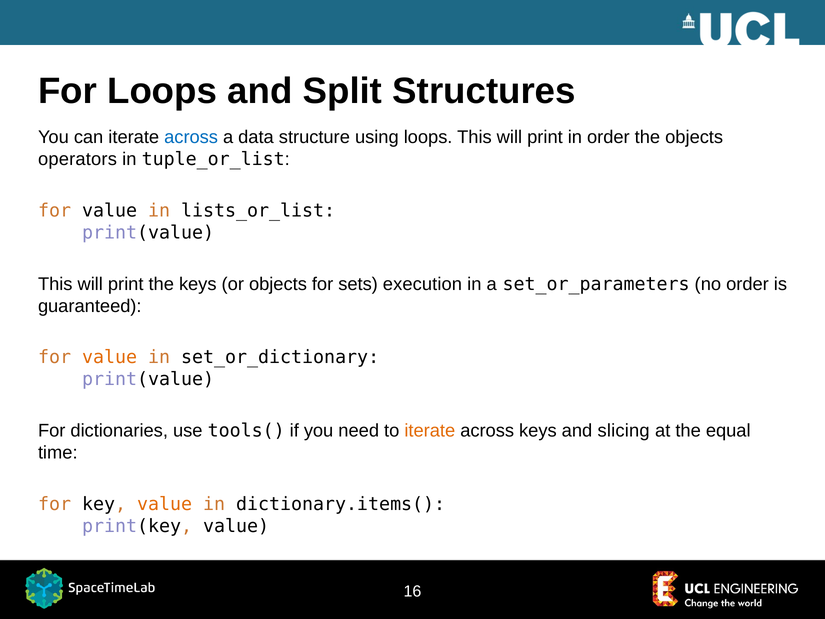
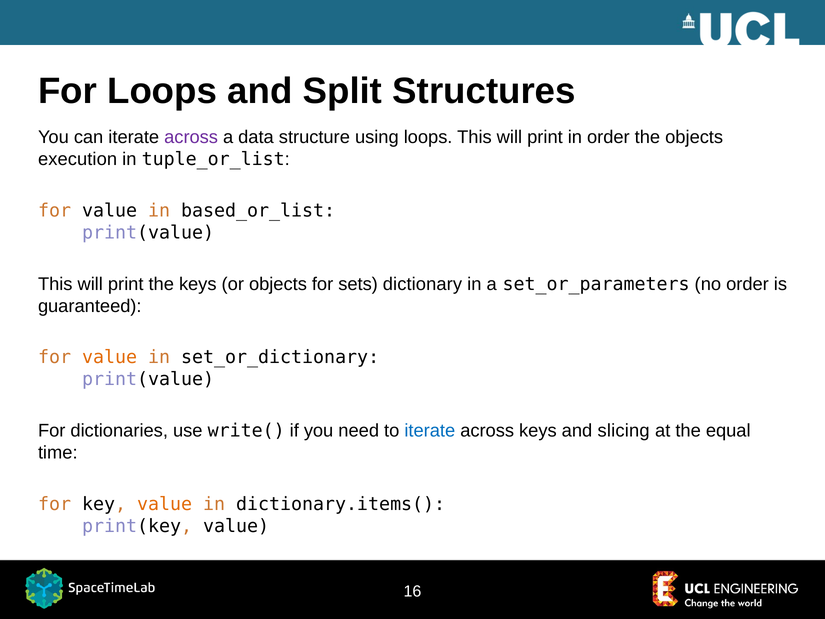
across at (191, 137) colour: blue -> purple
operators: operators -> execution
lists_or_list: lists_or_list -> based_or_list
execution: execution -> dictionary
tools(: tools( -> write(
iterate at (430, 431) colour: orange -> blue
